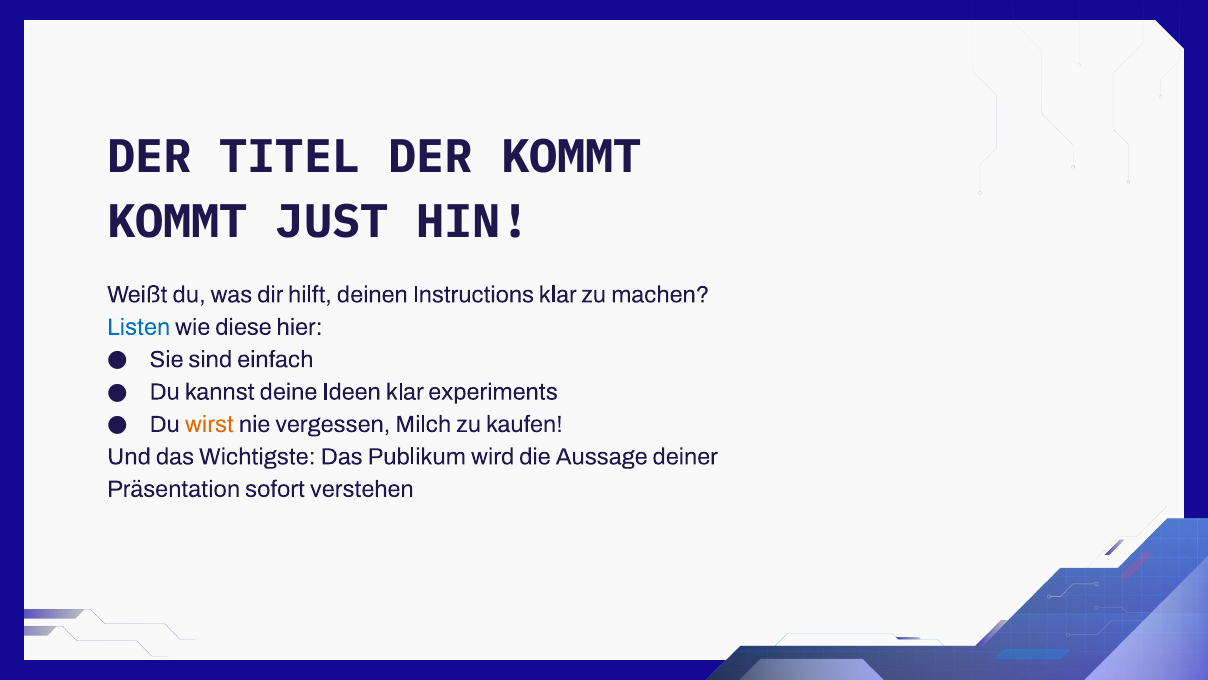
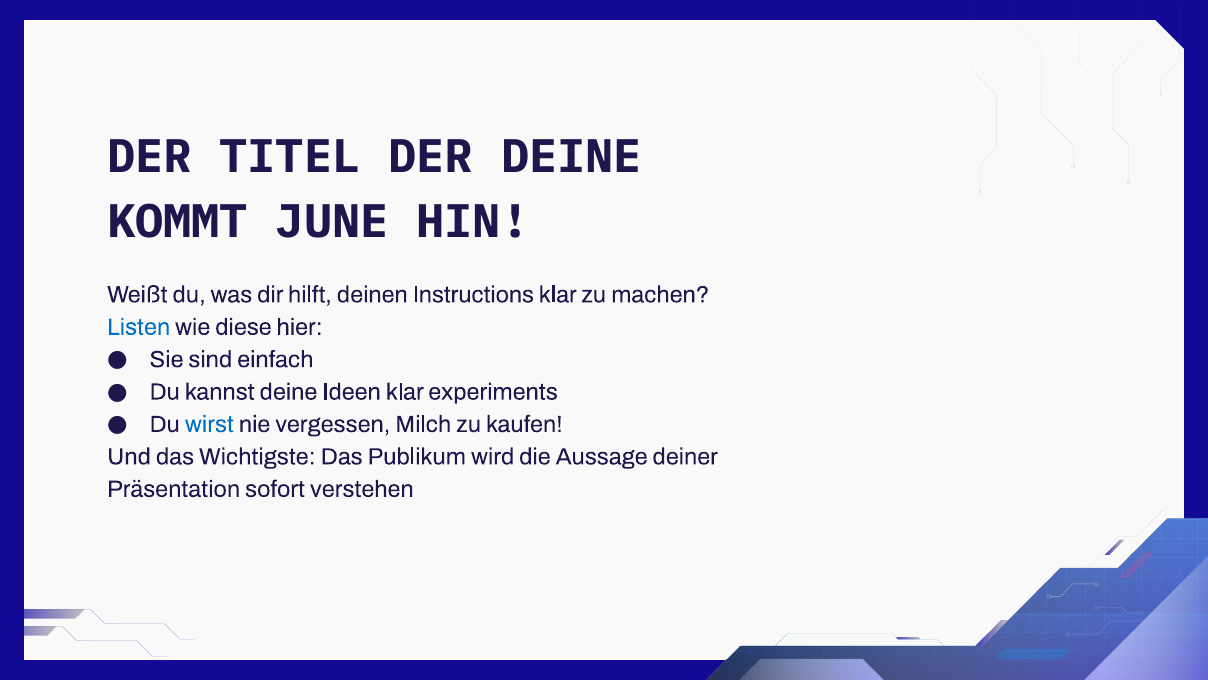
DER KOMMT: KOMMT -> DEINE
JUST: JUST -> JUNE
wirst colour: orange -> blue
